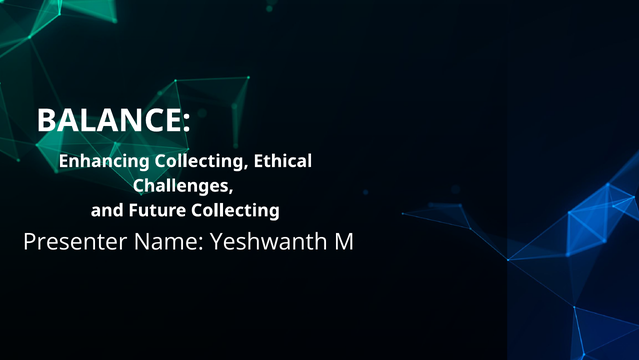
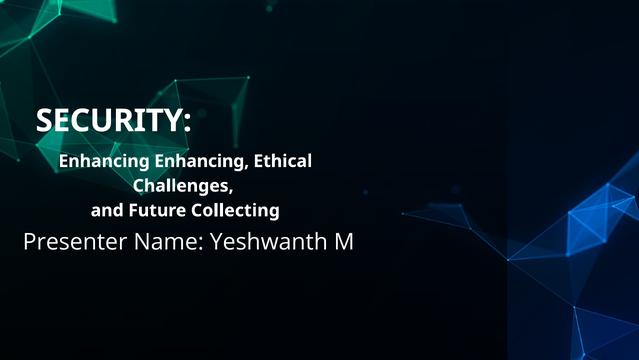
BALANCE: BALANCE -> SECURITY
Enhancing Collecting: Collecting -> Enhancing
